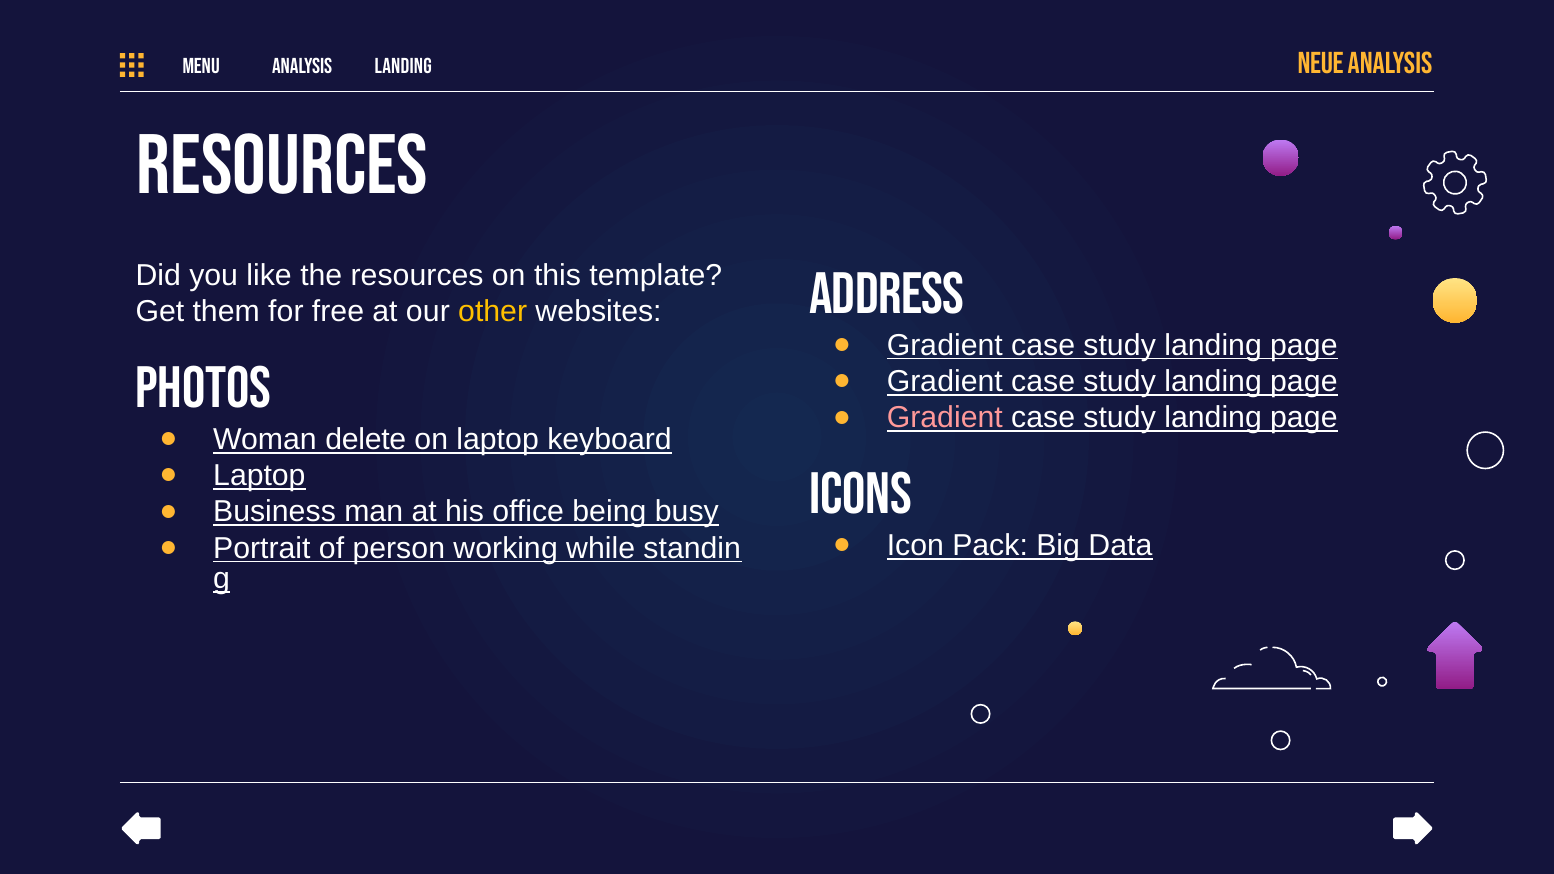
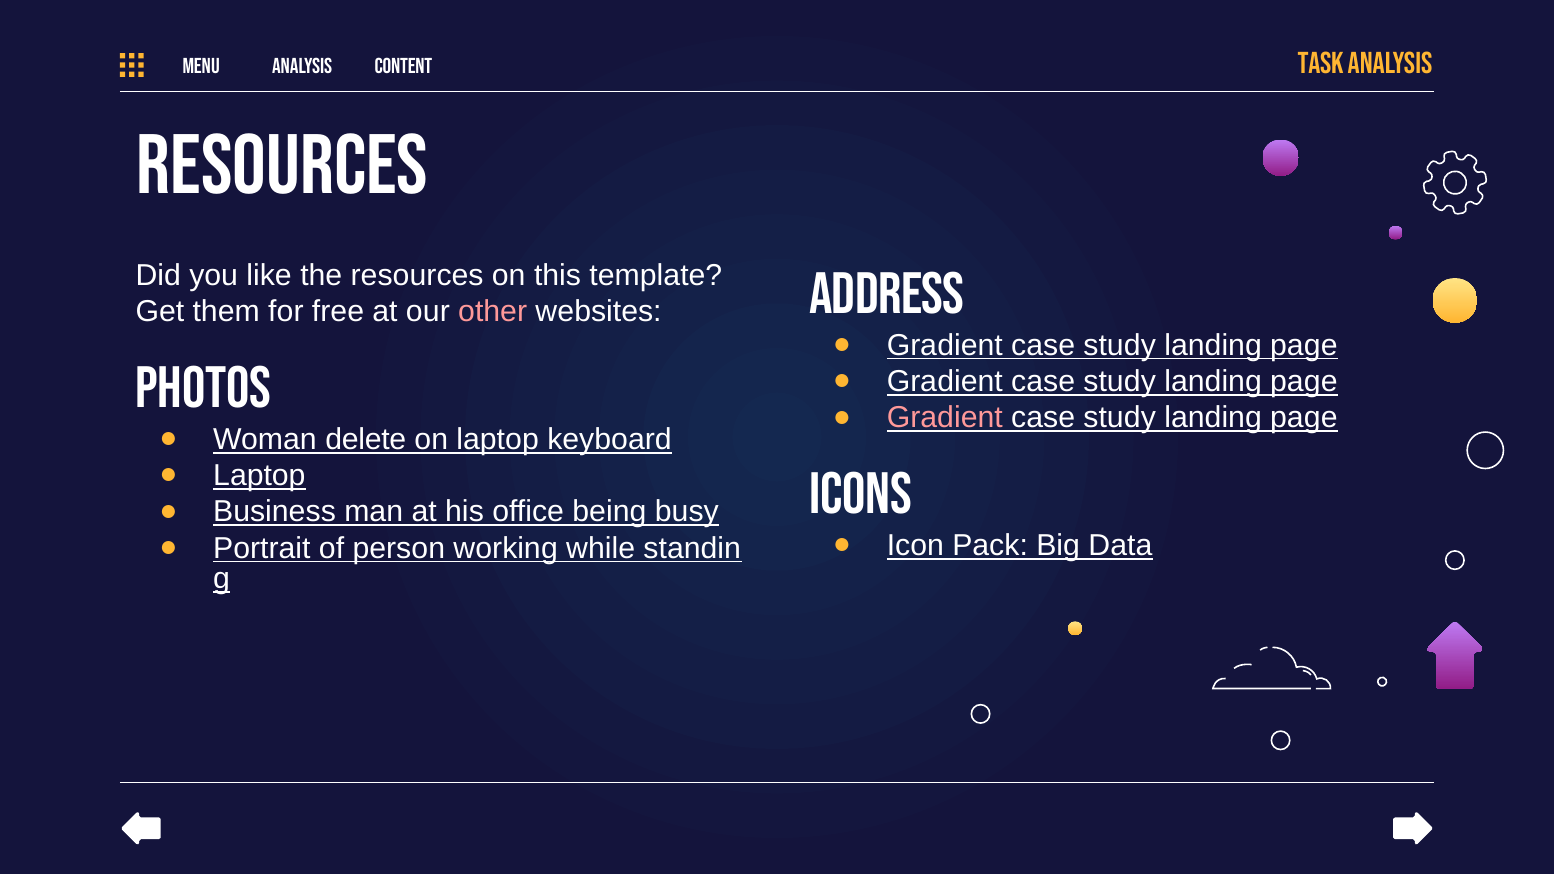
Neue: Neue -> Task
ANALYSIS LANDING: LANDING -> CONTENT
other colour: yellow -> pink
